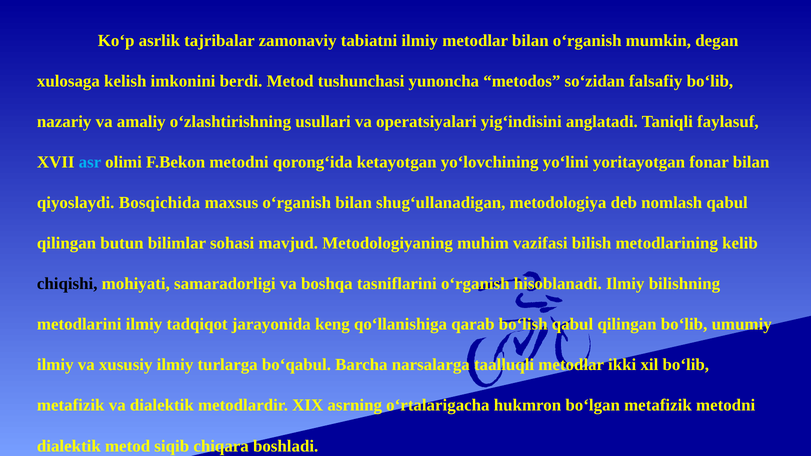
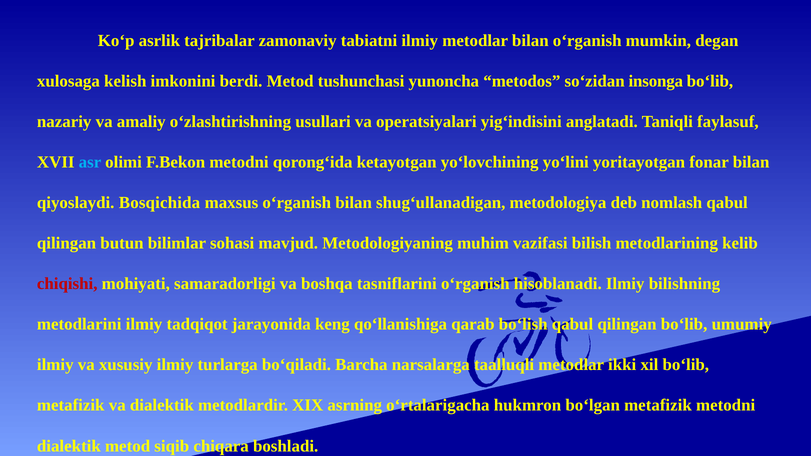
falsafiy: falsafiy -> insonga
chiqishi colour: black -> red
bo‘qabul: bo‘qabul -> bo‘qiladi
